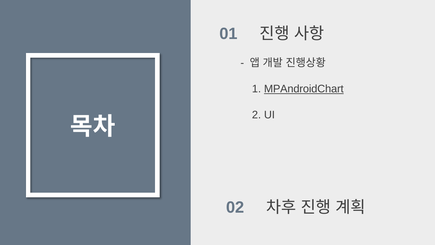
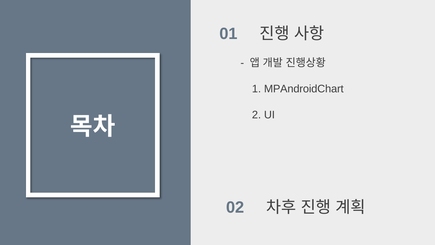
MPAndroidChart underline: present -> none
